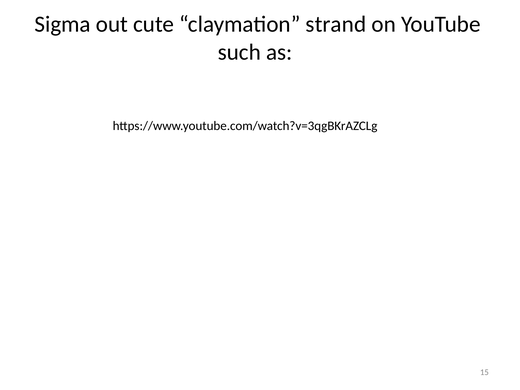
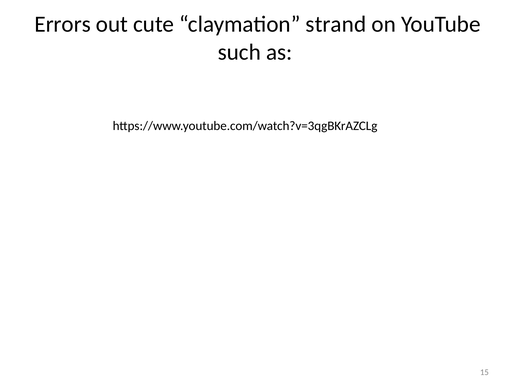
Sigma: Sigma -> Errors
